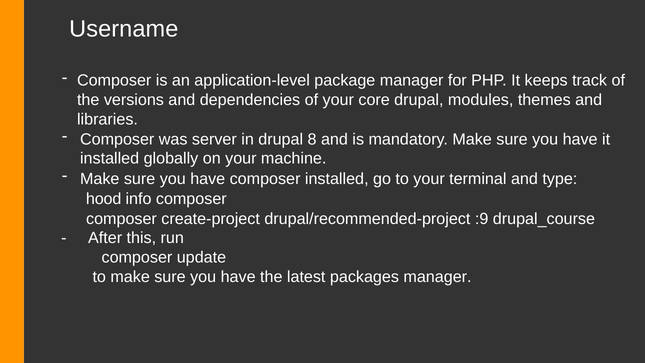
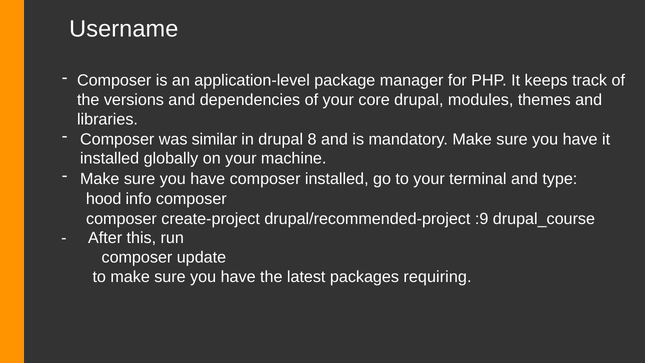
server: server -> similar
packages manager: manager -> requiring
